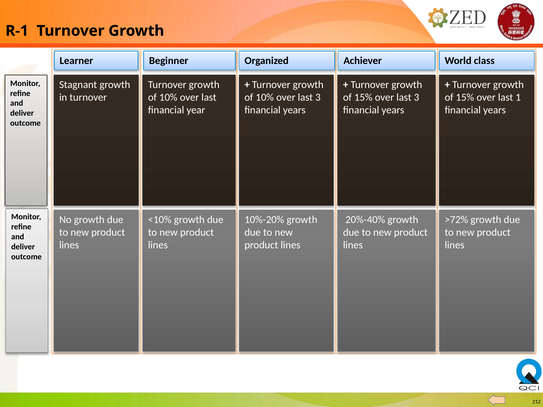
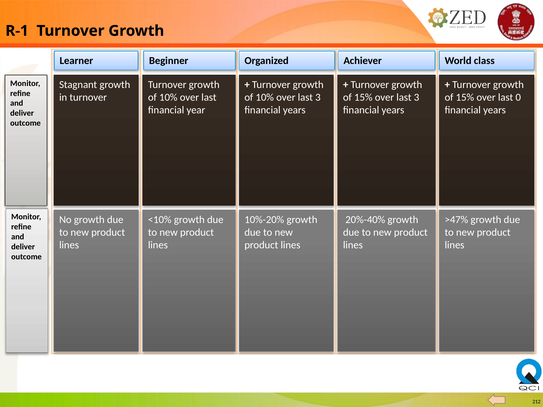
1: 1 -> 0
>72%: >72% -> >47%
